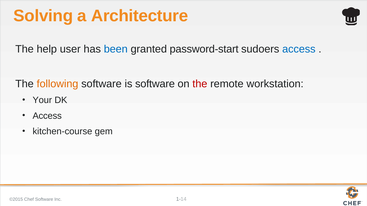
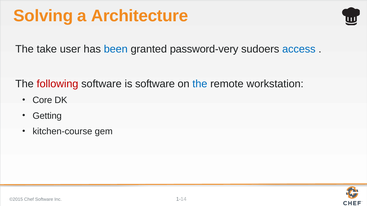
help: help -> take
password-start: password-start -> password-very
following colour: orange -> red
the at (200, 84) colour: red -> blue
Your: Your -> Core
Access at (47, 116): Access -> Getting
